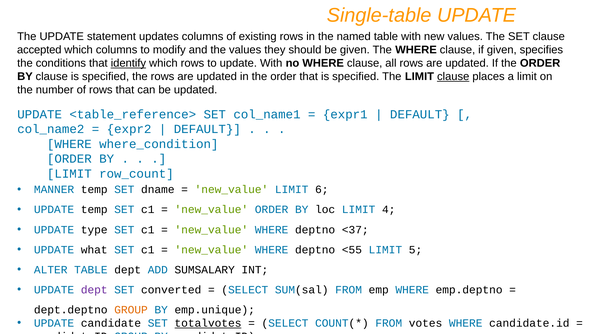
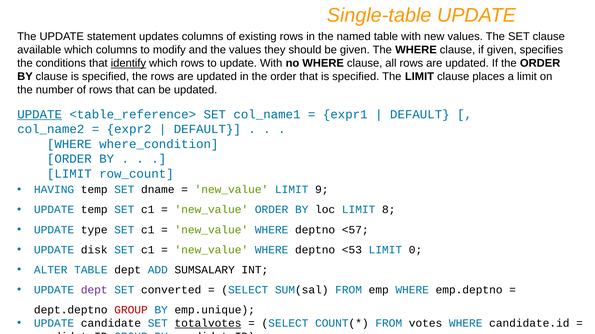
accepted: accepted -> available
clause at (453, 77) underline: present -> none
UPDATE at (40, 115) underline: none -> present
MANNER: MANNER -> HAVING
6: 6 -> 9
4: 4 -> 8
<37: <37 -> <57
what: what -> disk
<55: <55 -> <53
5: 5 -> 0
GROUP at (131, 310) colour: orange -> red
